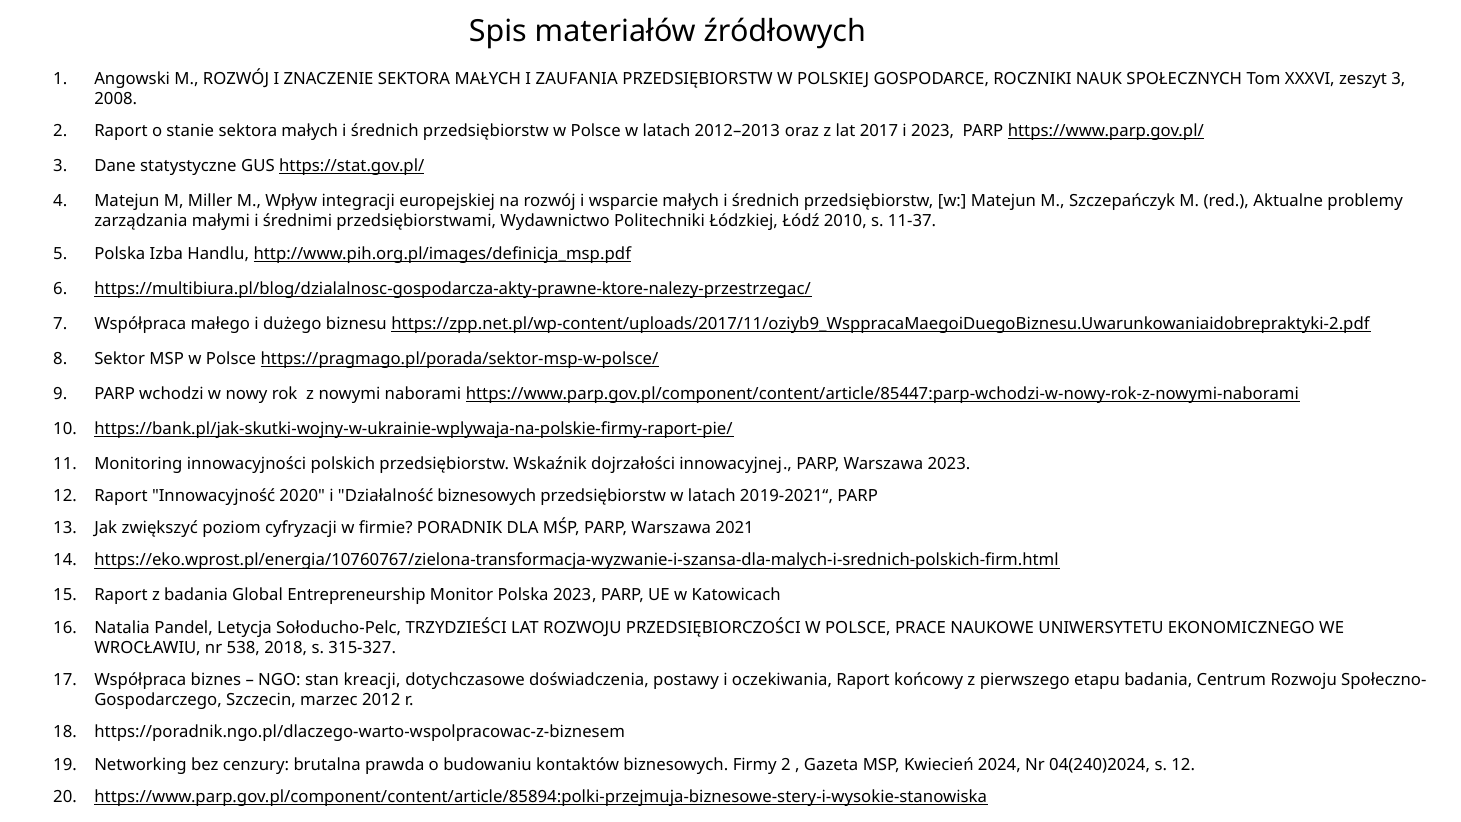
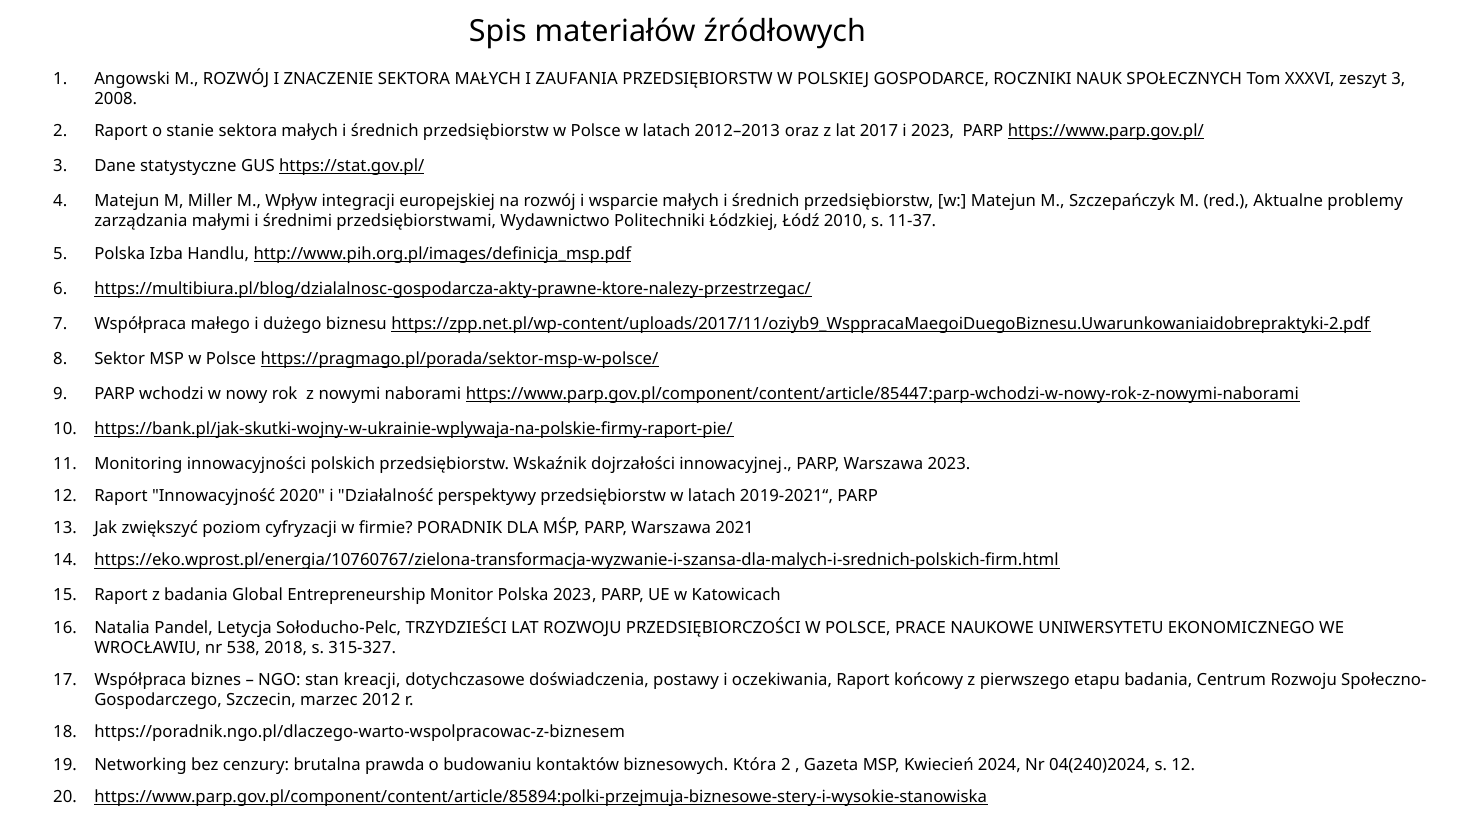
Działalność biznesowych: biznesowych -> perspektywy
Firmy: Firmy -> Która
